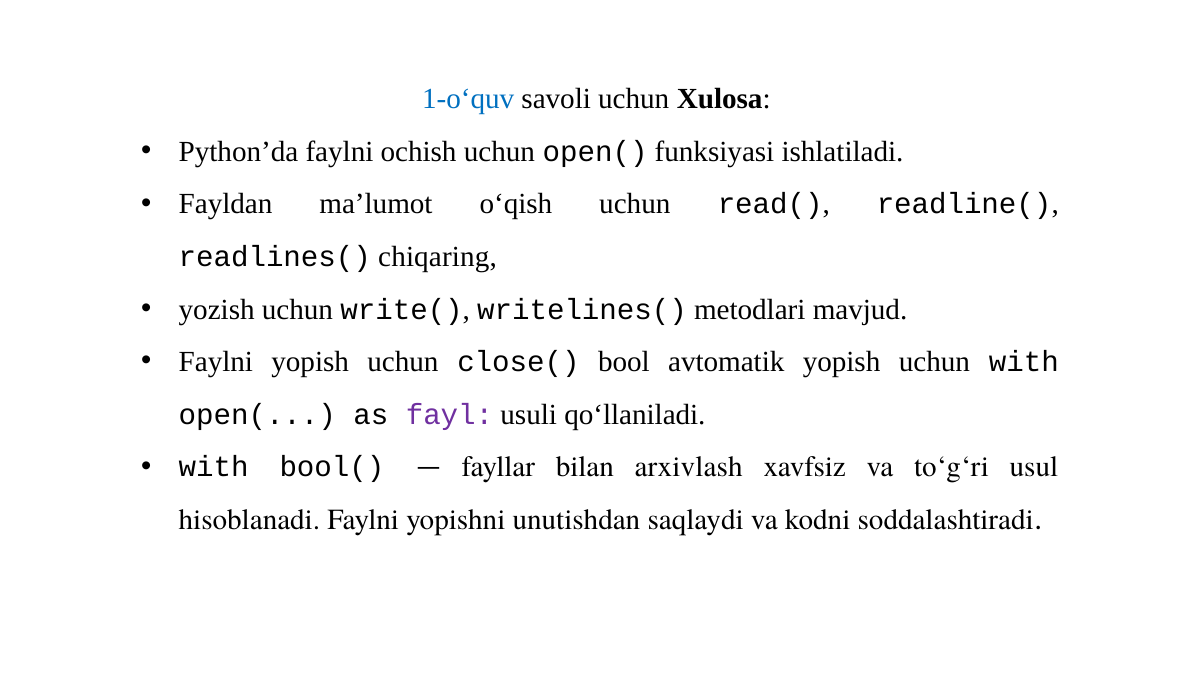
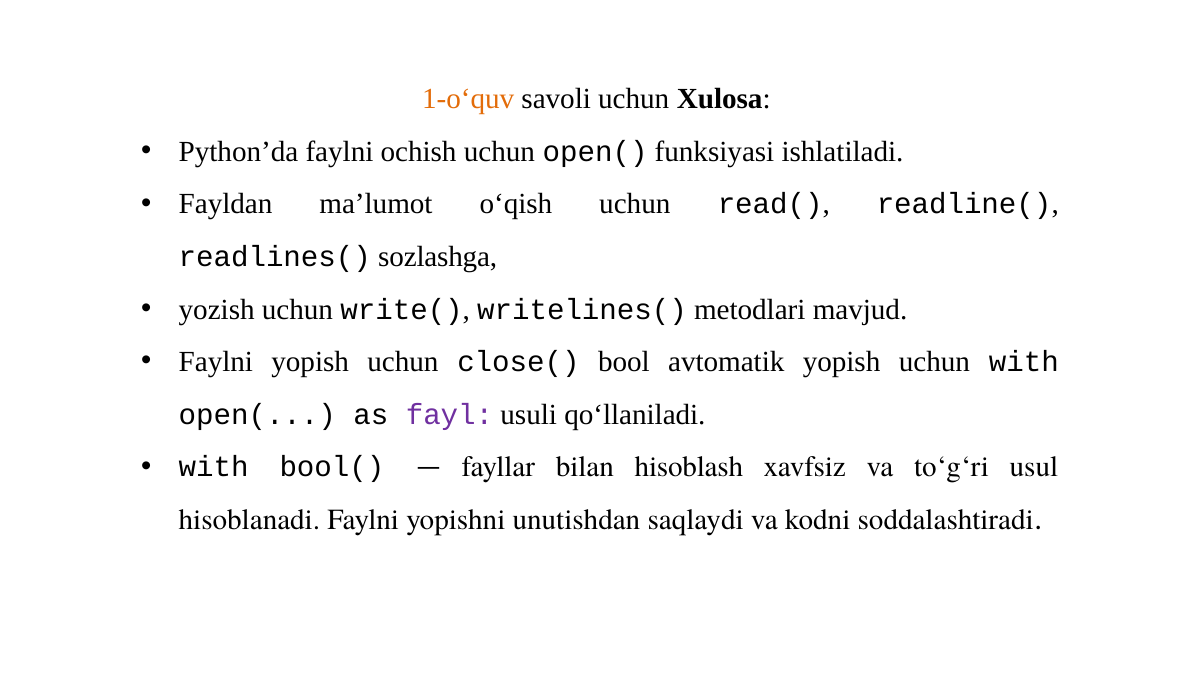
1-o‘quv colour: blue -> orange
chiqaring: chiqaring -> sozlashga
arxivlash: arxivlash -> hisoblash
